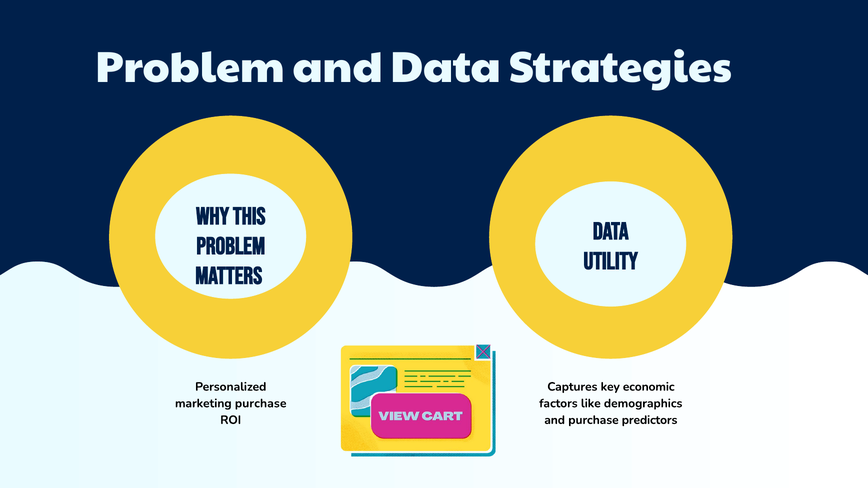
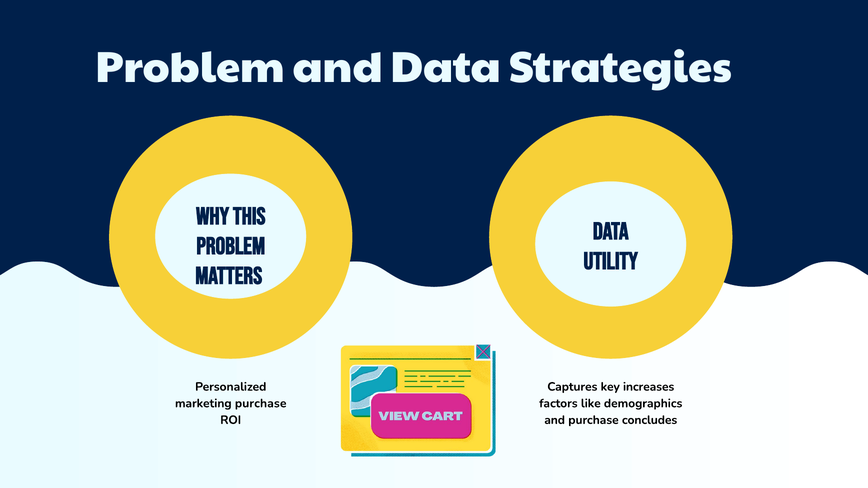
economic: economic -> increases
predictors: predictors -> concludes
